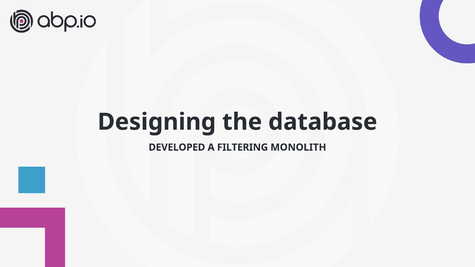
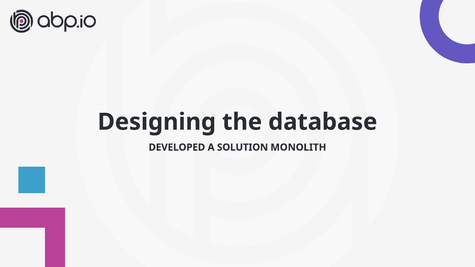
FILTERING: FILTERING -> SOLUTION
